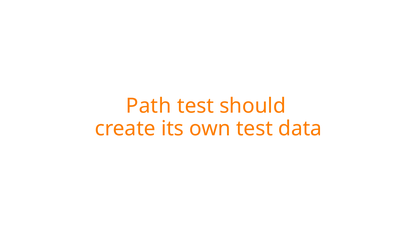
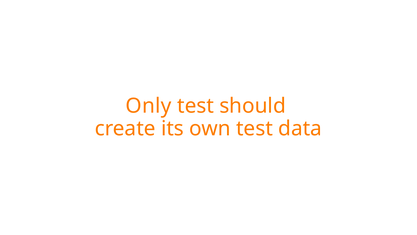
Path: Path -> Only
